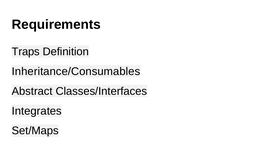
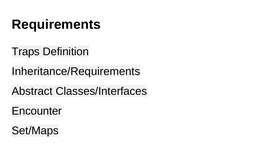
Inheritance/Consumables: Inheritance/Consumables -> Inheritance/Requirements
Integrates: Integrates -> Encounter
